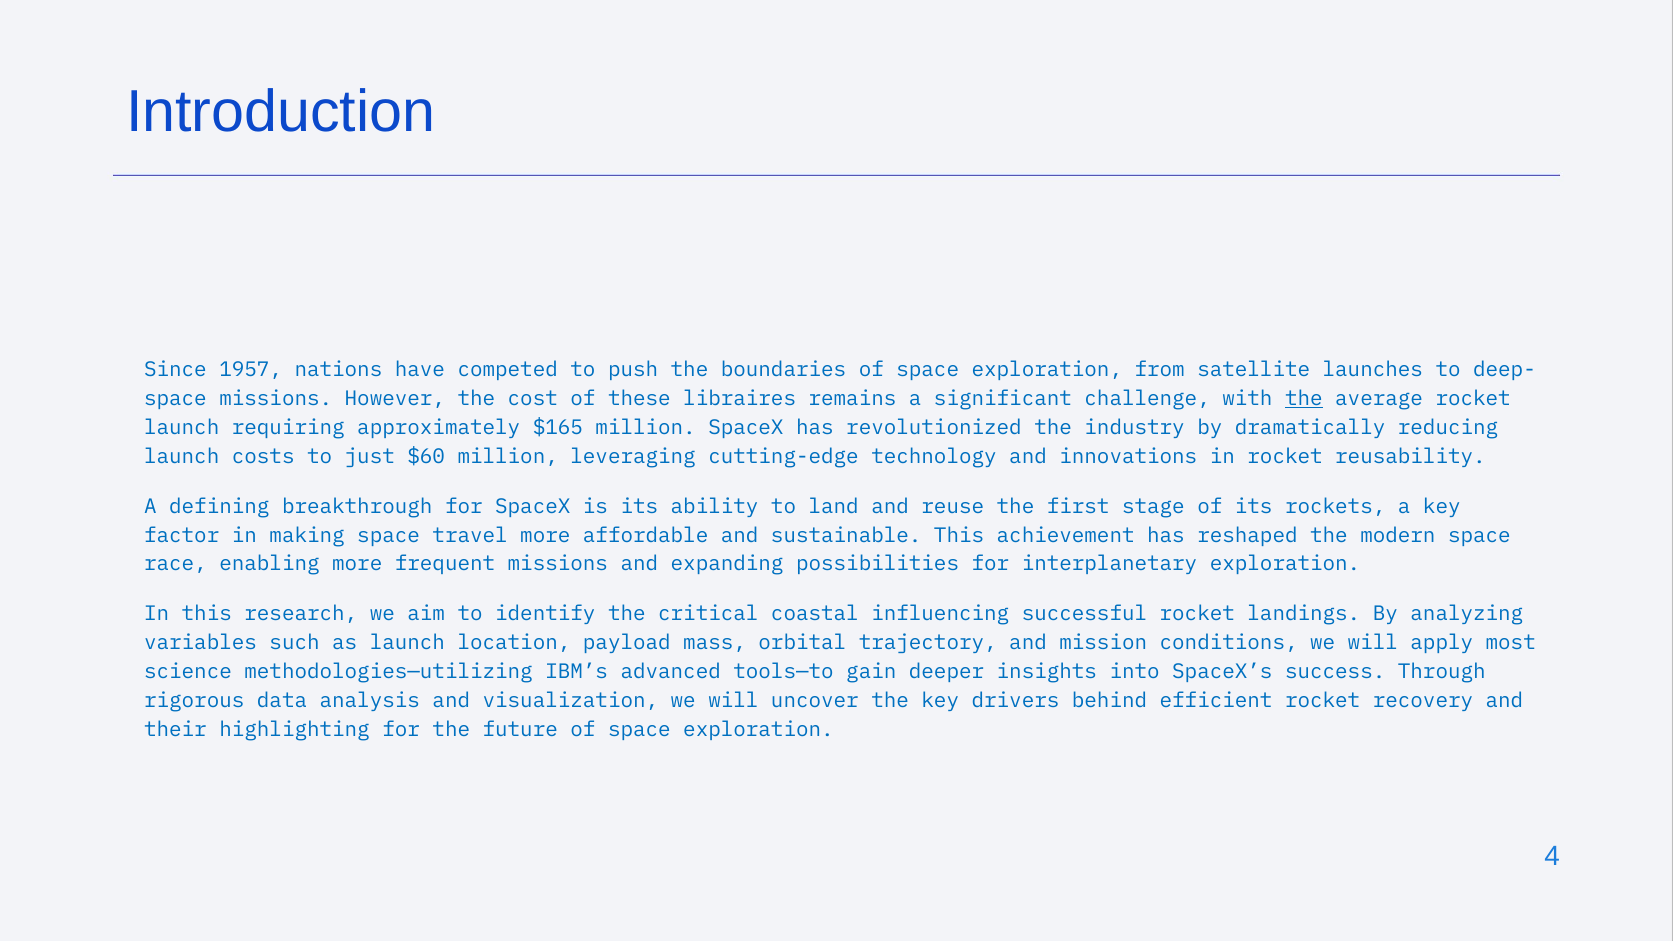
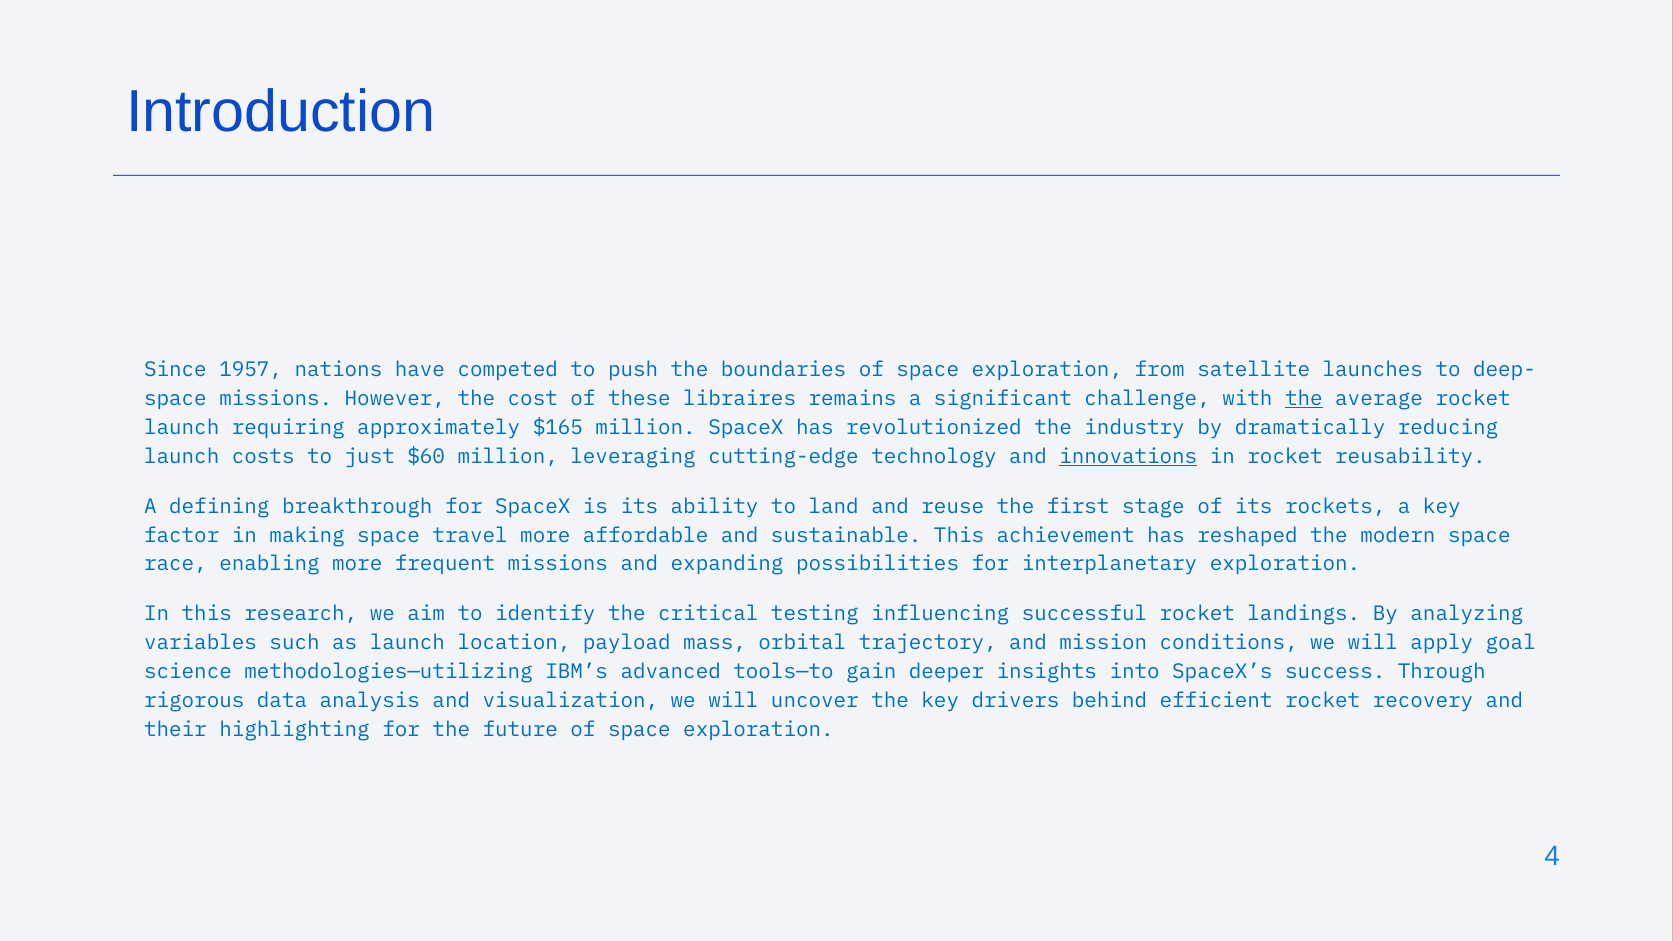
innovations underline: none -> present
coastal: coastal -> testing
most: most -> goal
